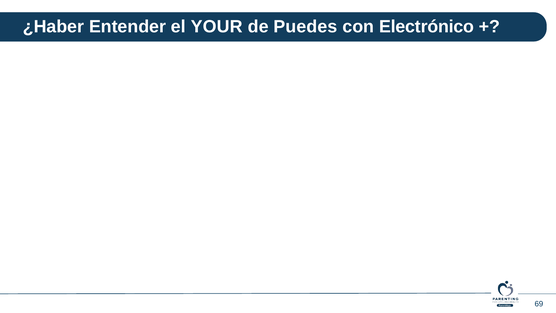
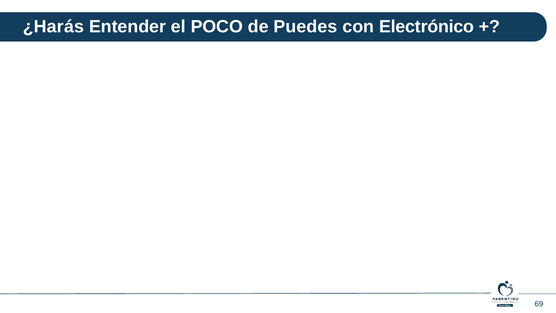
¿Haber: ¿Haber -> ¿Harás
YOUR: YOUR -> POCO
